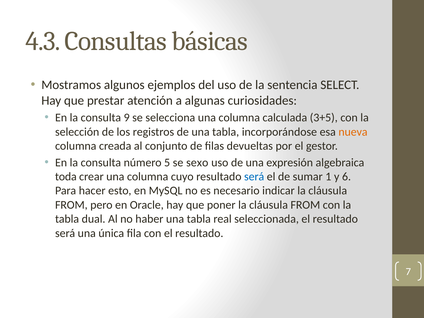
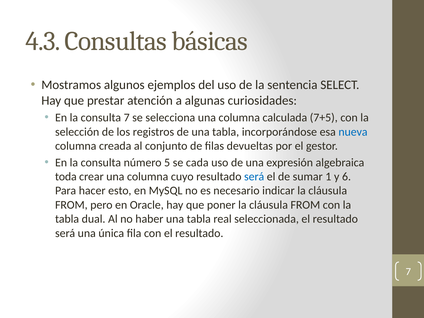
consulta 9: 9 -> 7
3+5: 3+5 -> 7+5
nueva colour: orange -> blue
sexo: sexo -> cada
